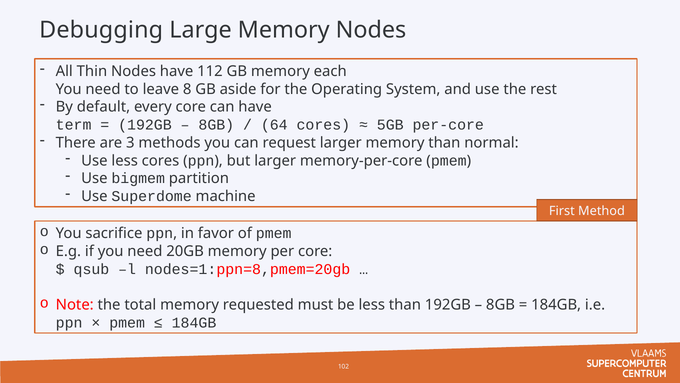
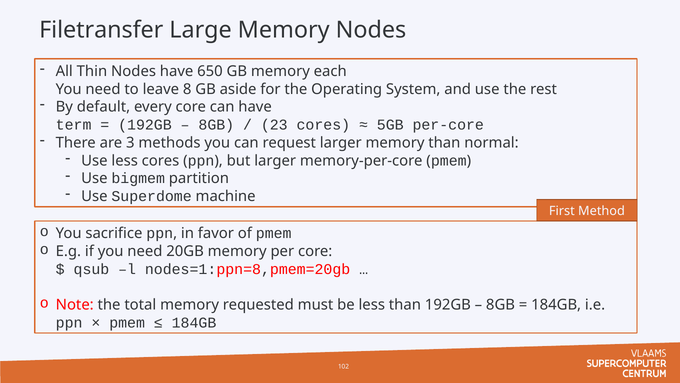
Debugging: Debugging -> Filetransfer
112: 112 -> 650
64: 64 -> 23
